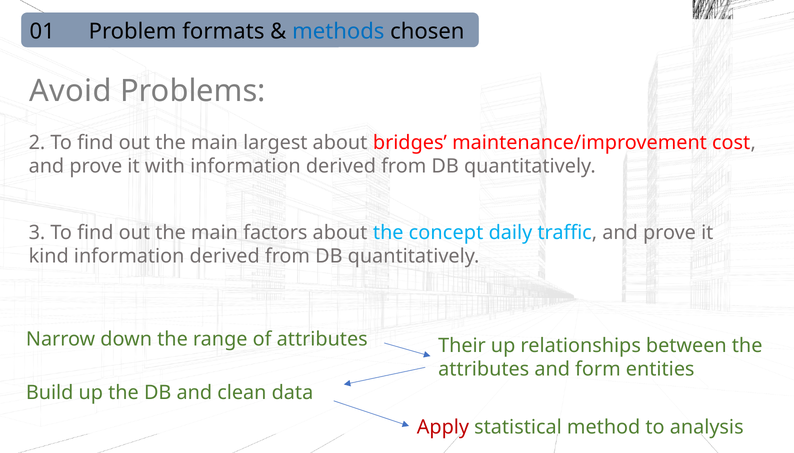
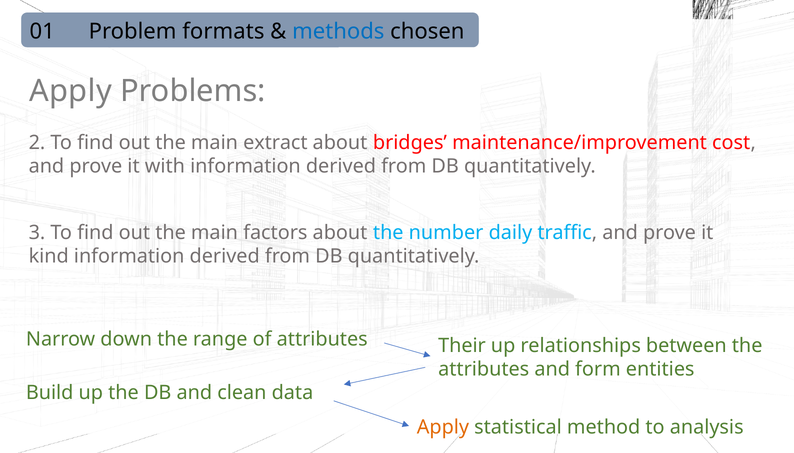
Avoid at (70, 91): Avoid -> Apply
largest: largest -> extract
concept: concept -> number
Apply at (443, 428) colour: red -> orange
